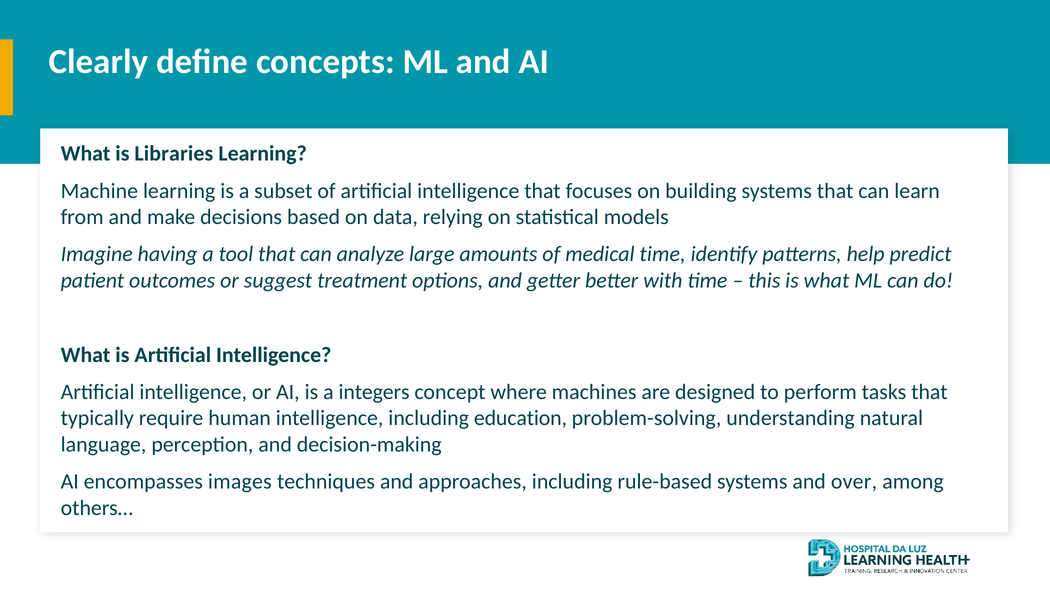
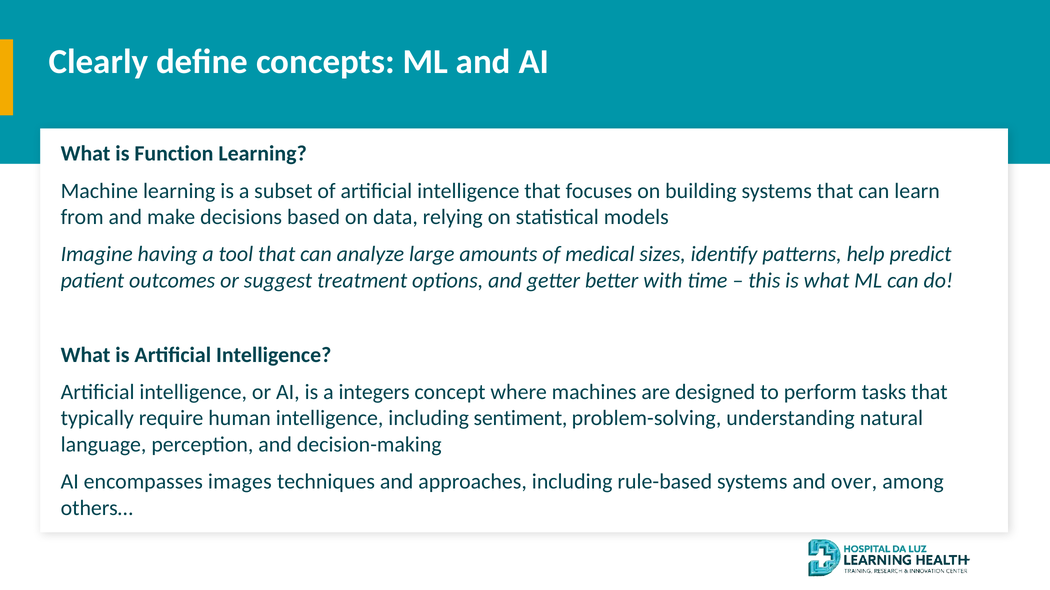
Libraries: Libraries -> Function
medical time: time -> sizes
education: education -> sentiment
